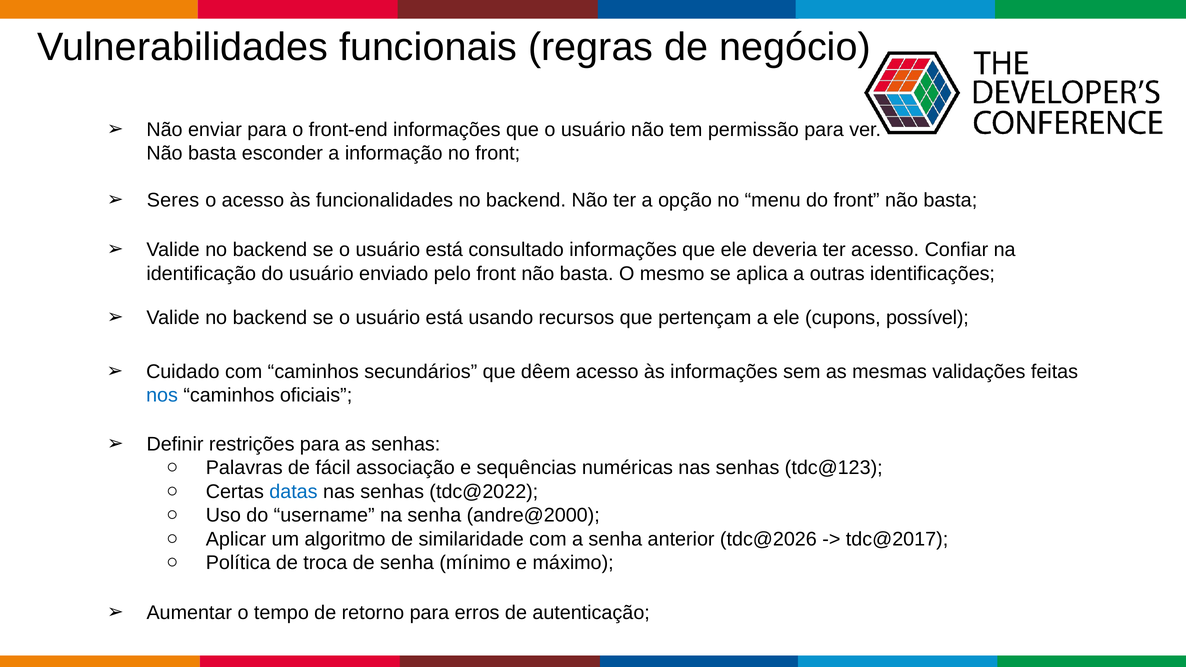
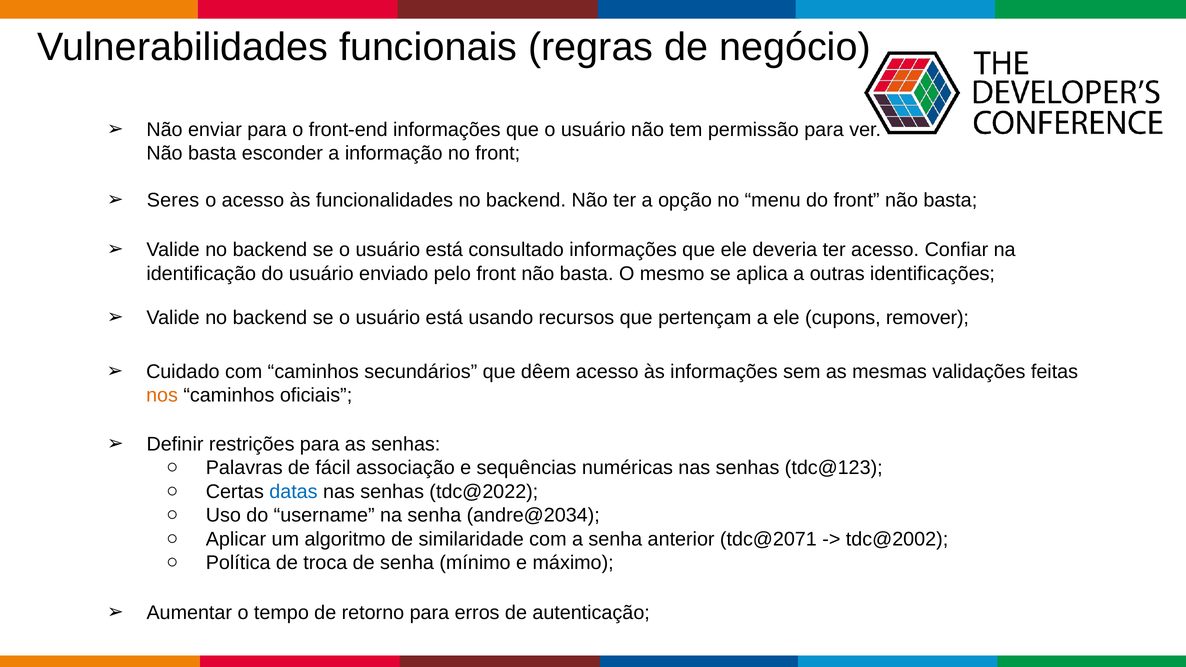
possível: possível -> remover
nos colour: blue -> orange
andre@2000: andre@2000 -> andre@2034
tdc@2026: tdc@2026 -> tdc@2071
tdc@2017: tdc@2017 -> tdc@2002
